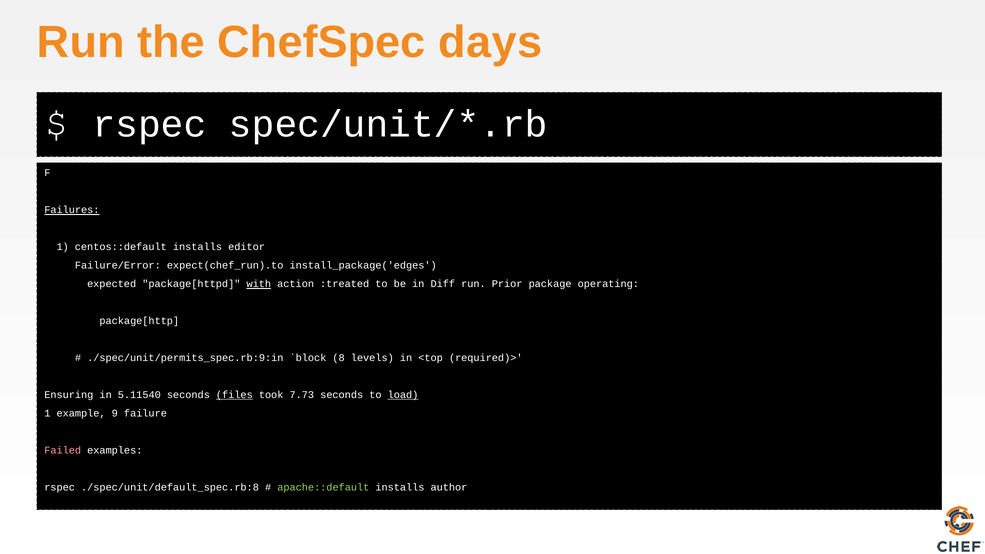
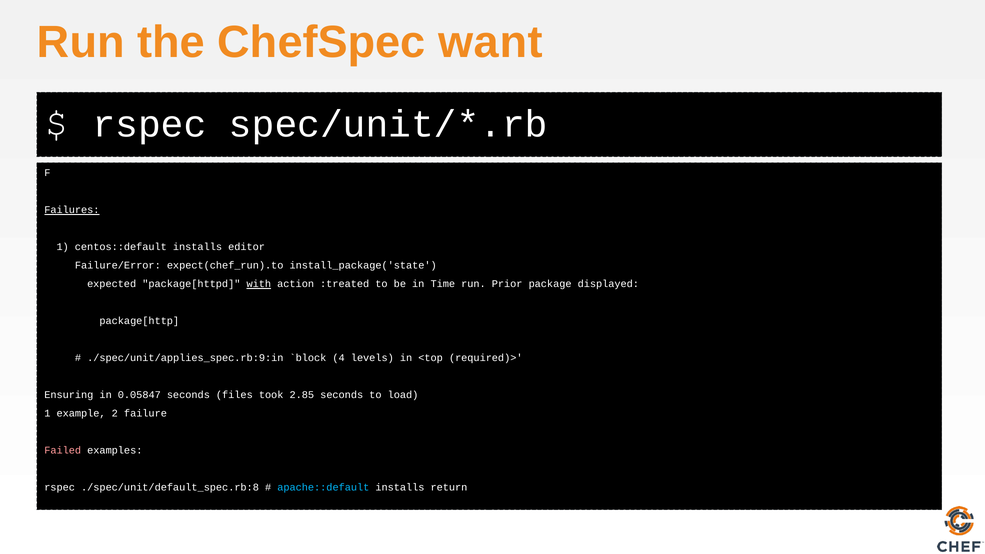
days: days -> want
install_package('edges: install_package('edges -> install_package('state
Diff: Diff -> Time
operating: operating -> displayed
./spec/unit/permits_spec.rb:9:in: ./spec/unit/permits_spec.rb:9:in -> ./spec/unit/applies_spec.rb:9:in
8: 8 -> 4
5.11540: 5.11540 -> 0.05847
files underline: present -> none
7.73: 7.73 -> 2.85
load underline: present -> none
9: 9 -> 2
apache::default colour: light green -> light blue
author: author -> return
